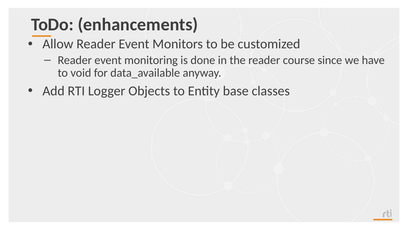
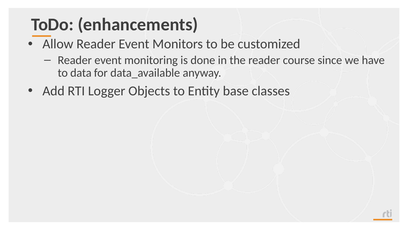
void: void -> data
